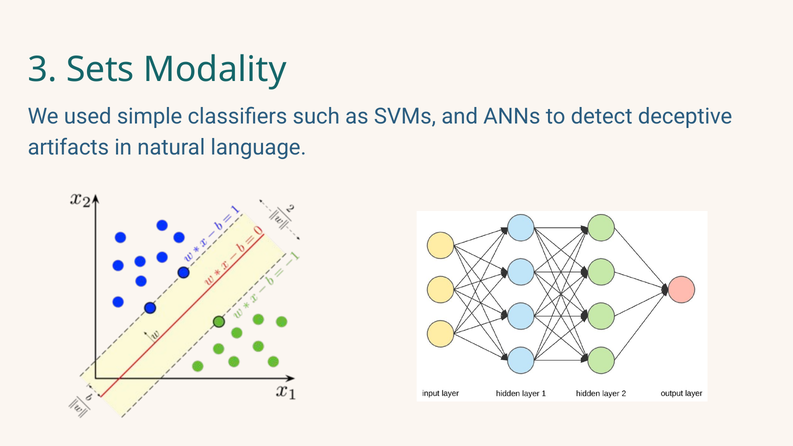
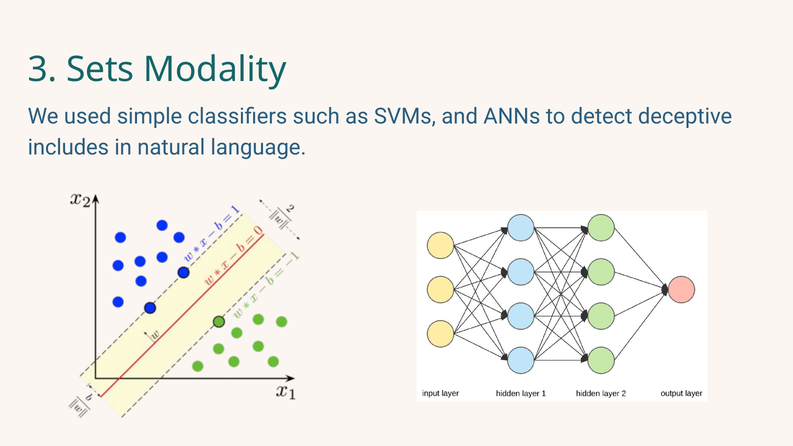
artifacts: artifacts -> includes
